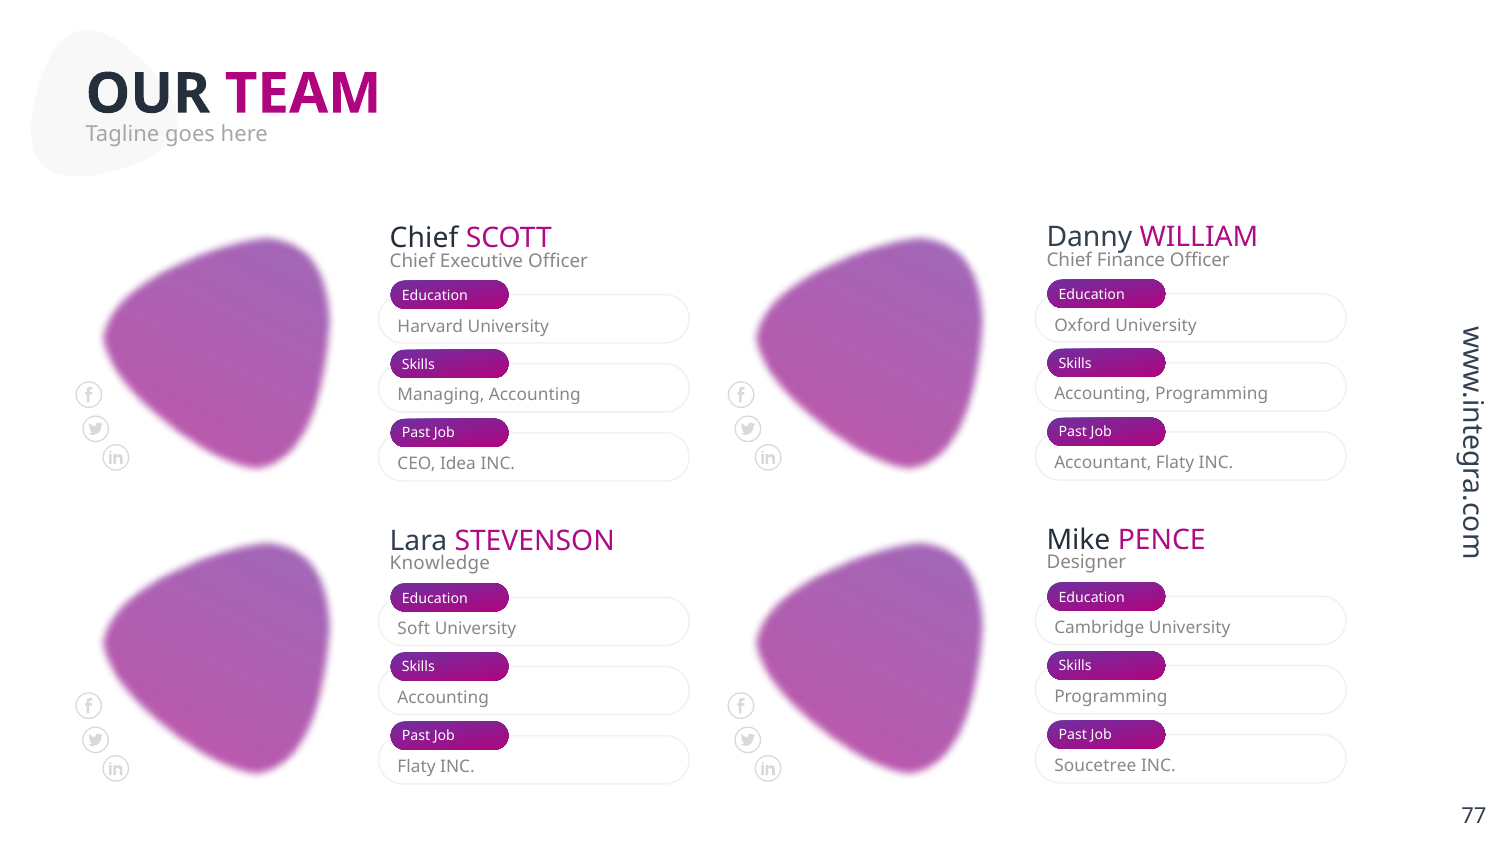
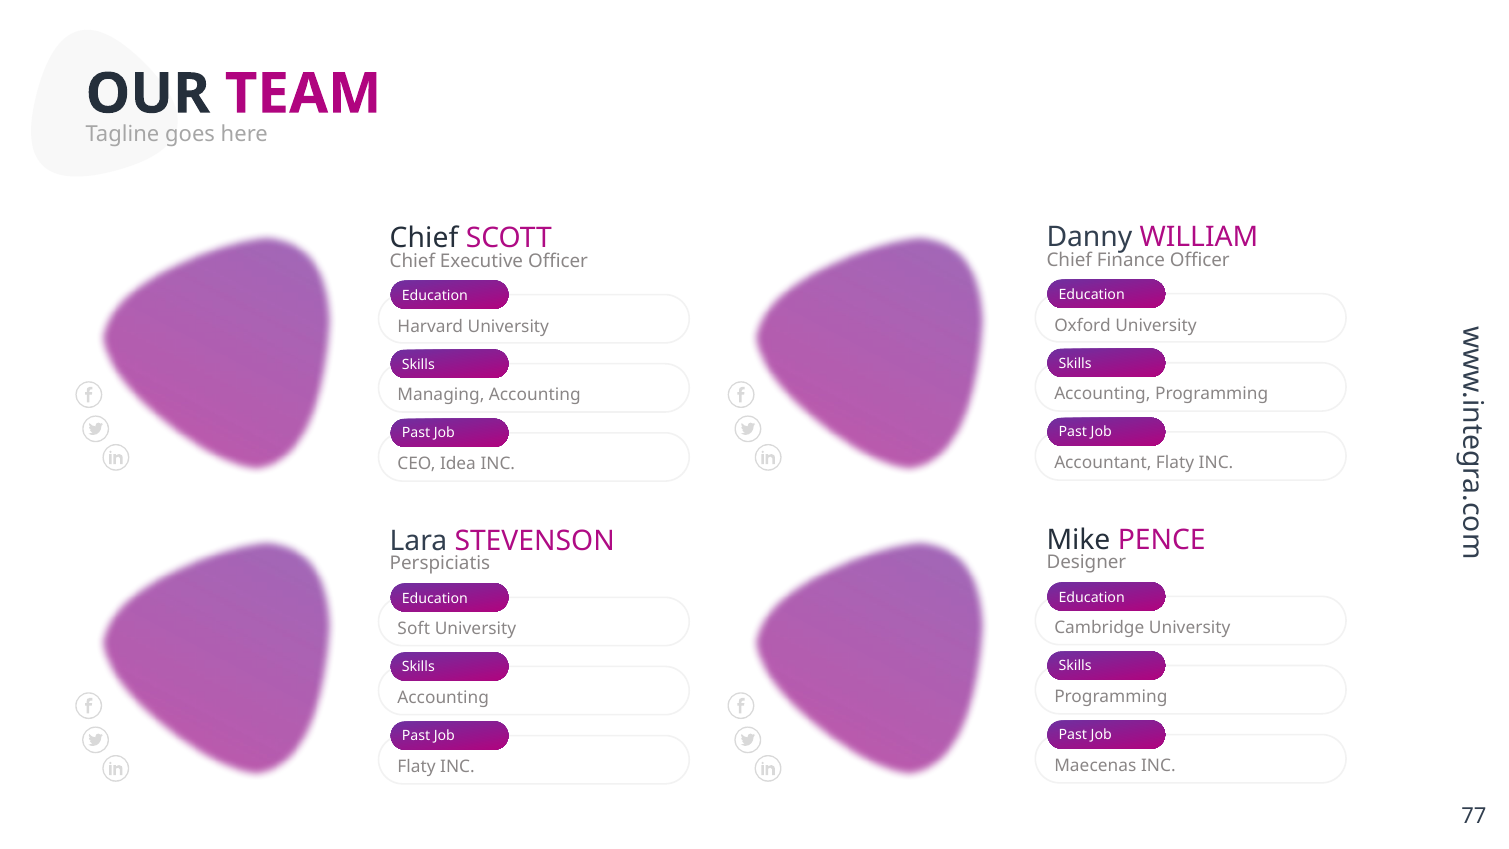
Knowledge: Knowledge -> Perspiciatis
Soucetree: Soucetree -> Maecenas
